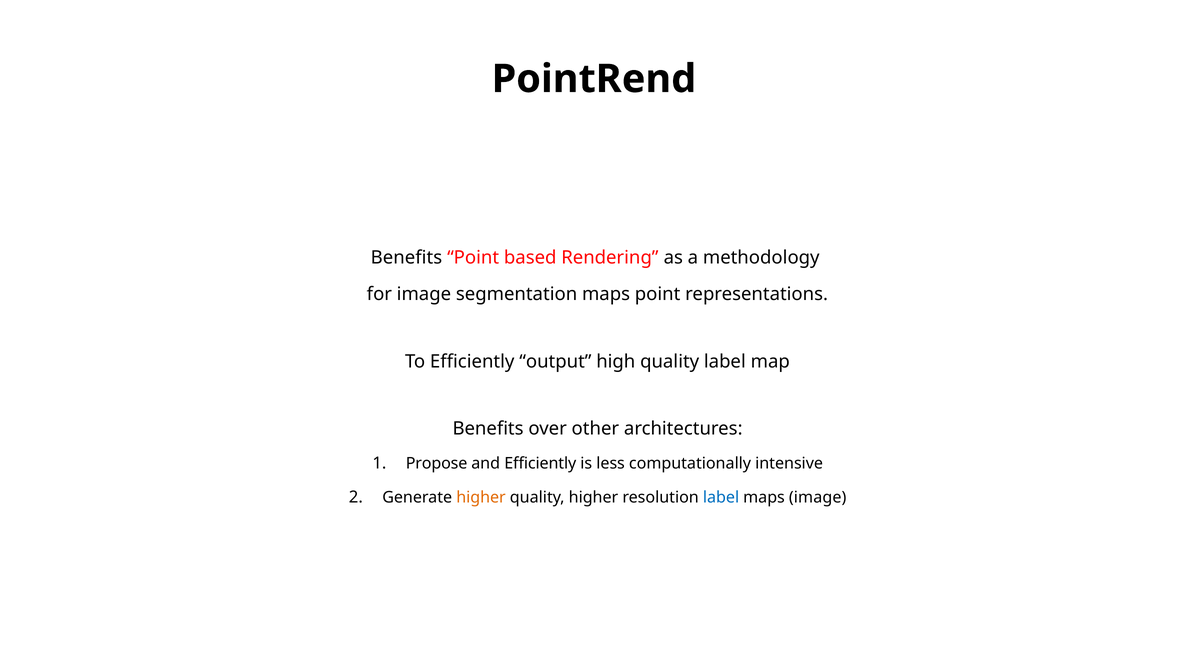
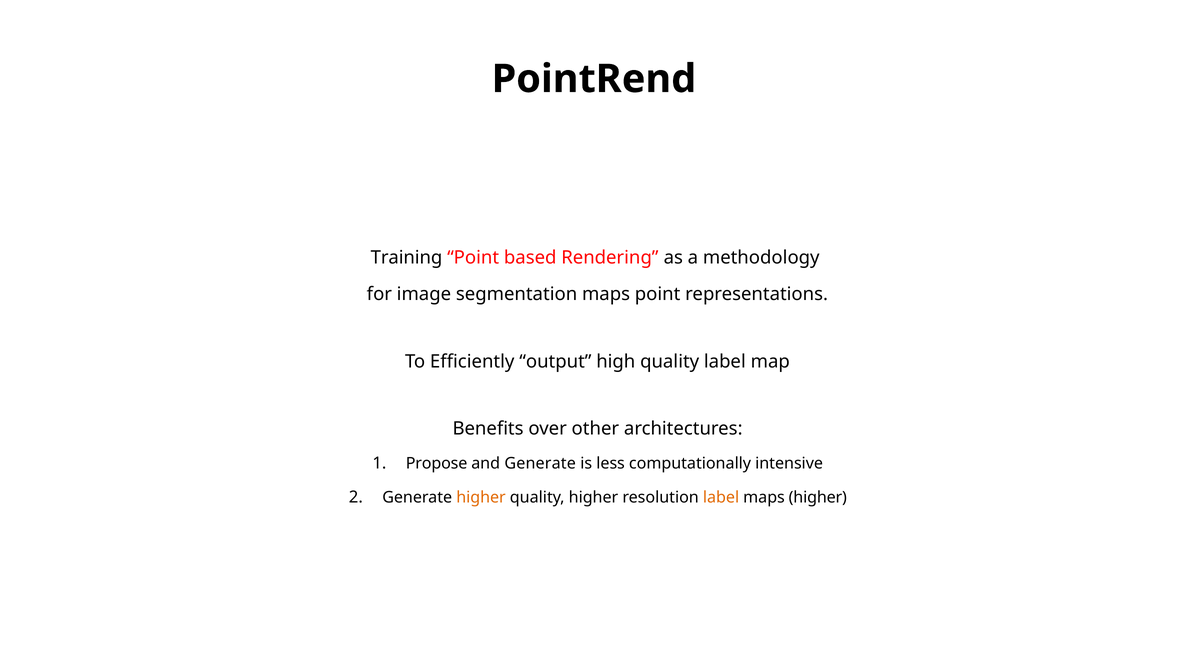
Benefits at (406, 258): Benefits -> Training
and Efficiently: Efficiently -> Generate
label at (721, 497) colour: blue -> orange
maps image: image -> higher
